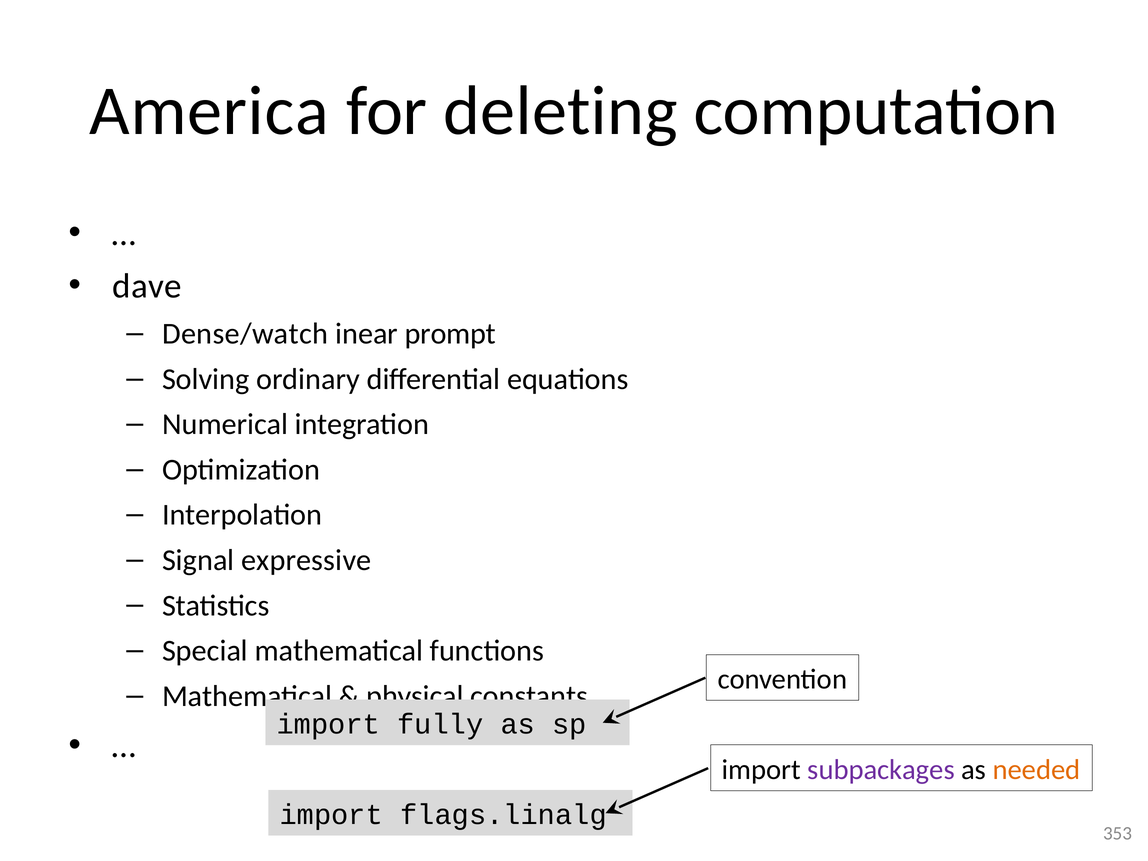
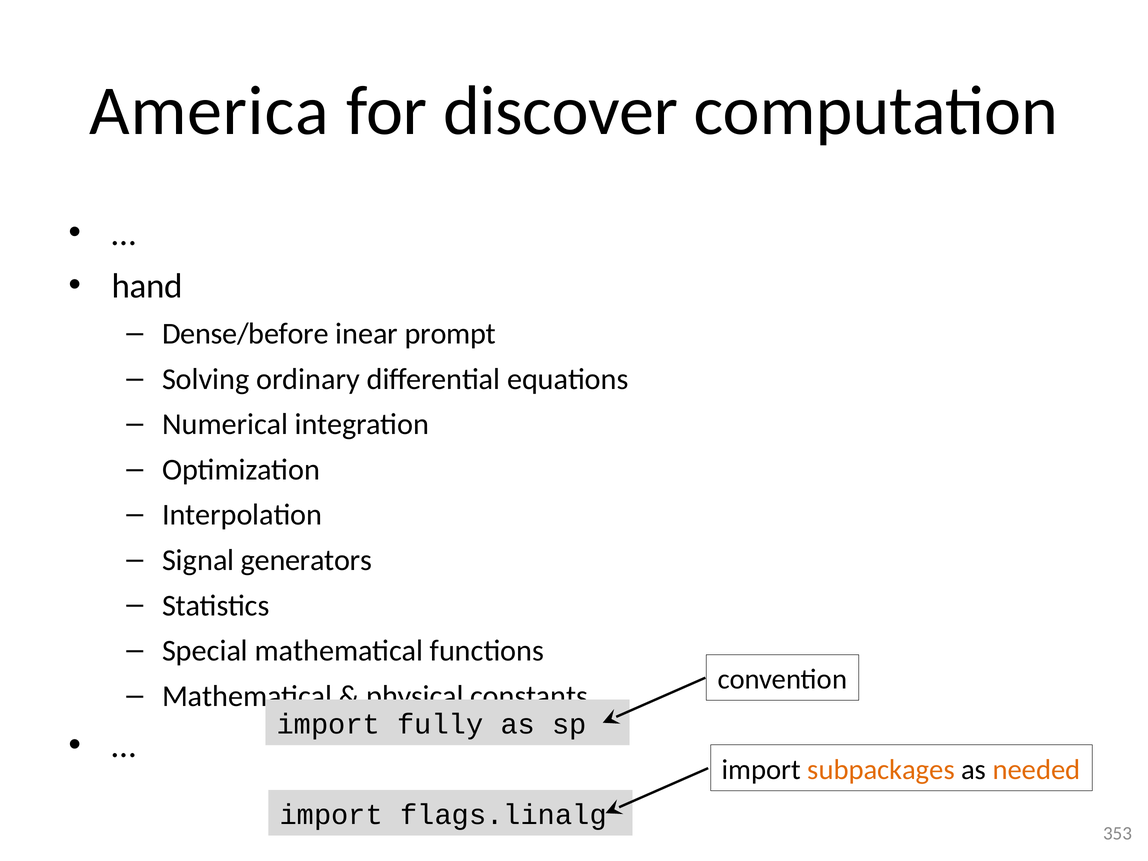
deleting: deleting -> discover
dave: dave -> hand
Dense/watch: Dense/watch -> Dense/before
expressive: expressive -> generators
subpackages colour: purple -> orange
